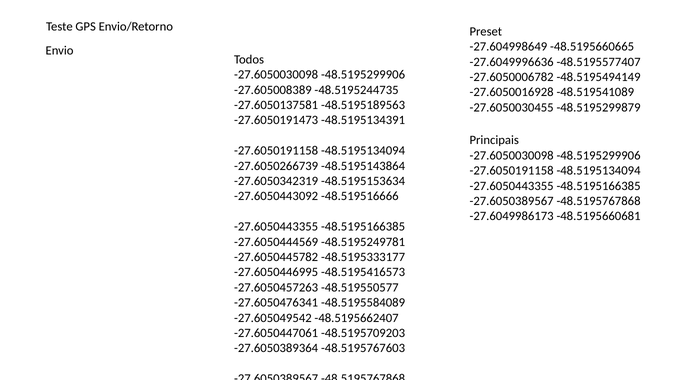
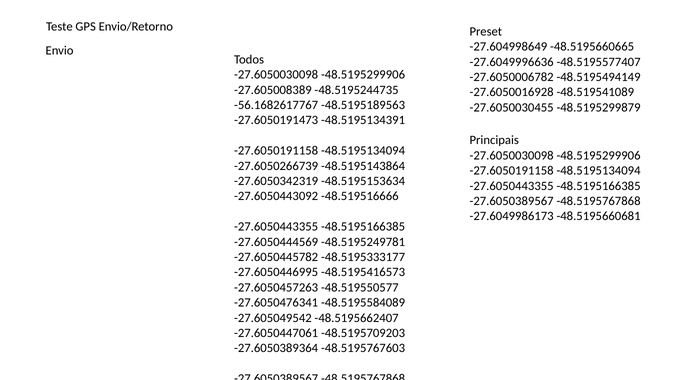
-27.6050137581: -27.6050137581 -> -56.1682617767
